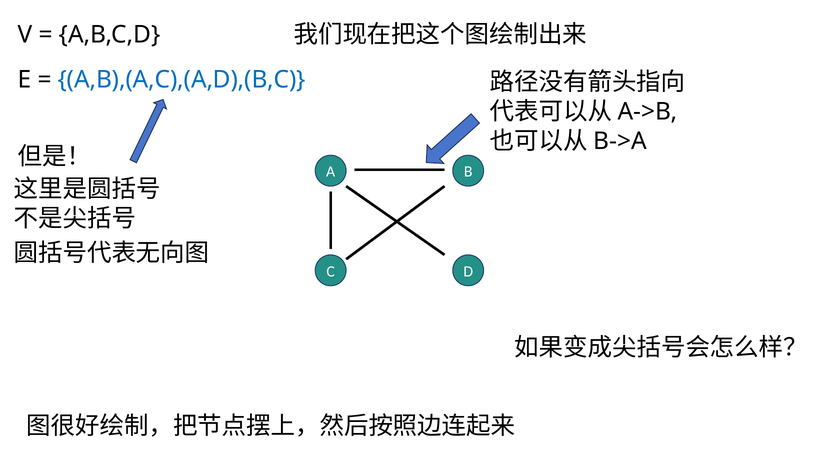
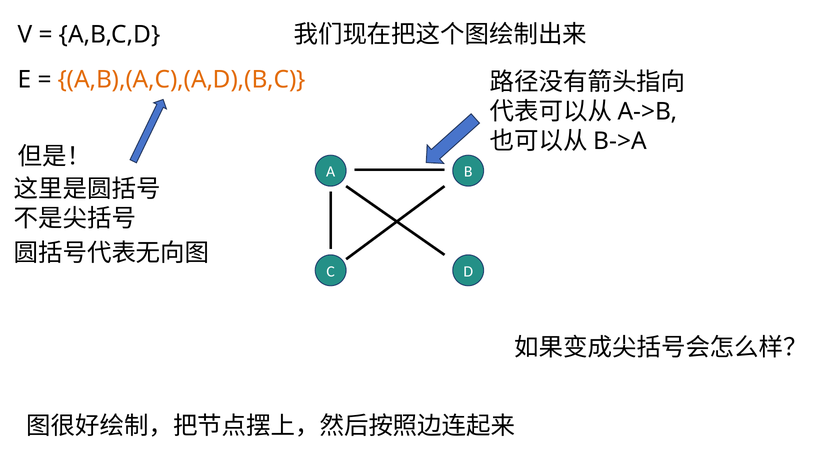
A,B),(A,C),(A,D),(B,C colour: blue -> orange
